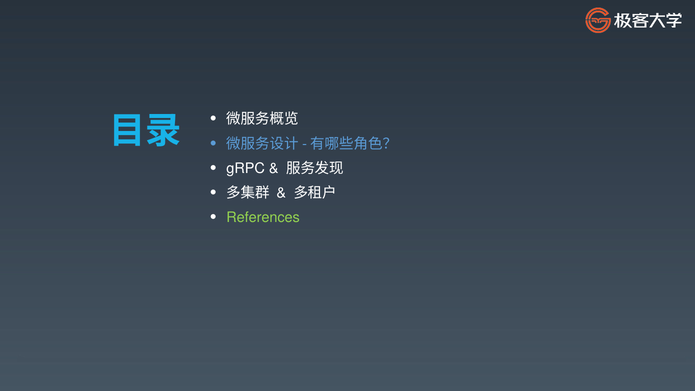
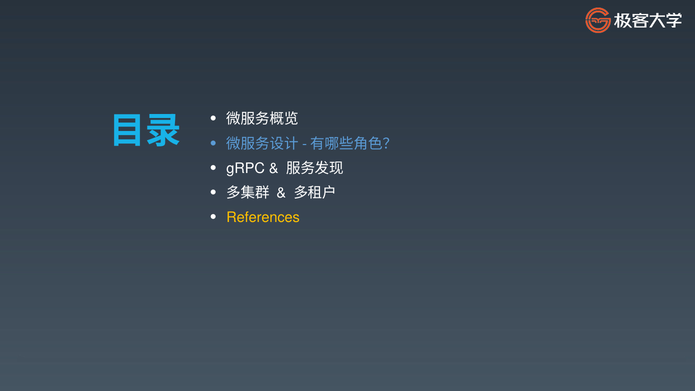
References colour: light green -> yellow
